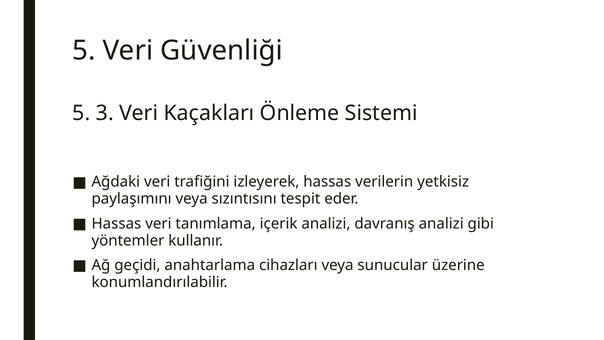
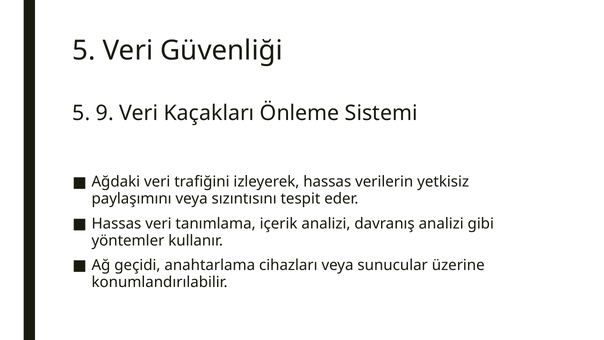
3: 3 -> 9
